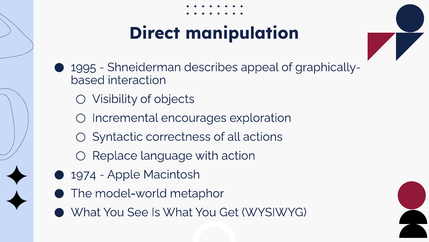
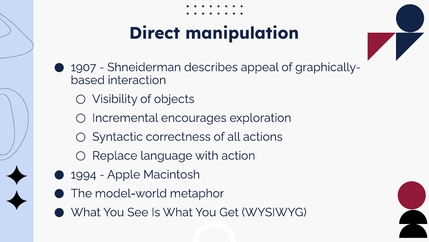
1995: 1995 -> 1907
1974: 1974 -> 1994
